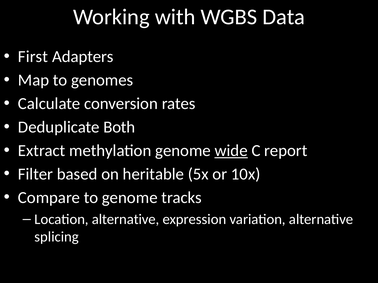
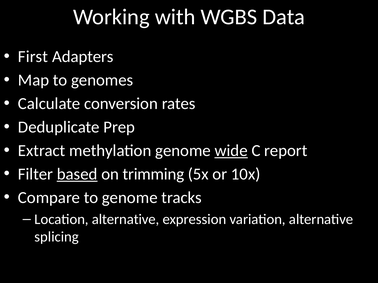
Both: Both -> Prep
based underline: none -> present
heritable: heritable -> trimming
